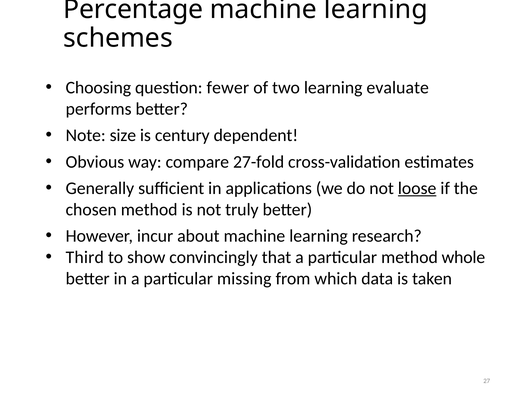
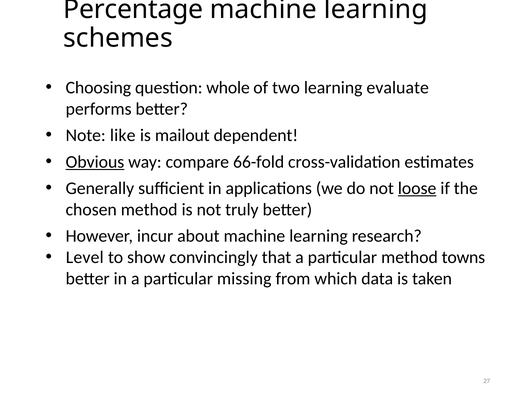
fewer: fewer -> whole
size: size -> like
century: century -> mailout
Obvious underline: none -> present
27-fold: 27-fold -> 66-fold
Third: Third -> Level
whole: whole -> towns
